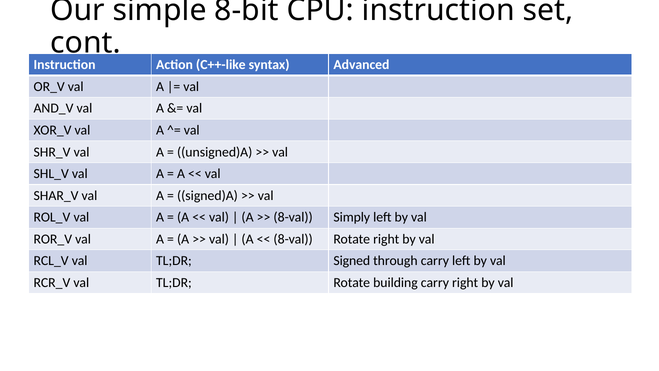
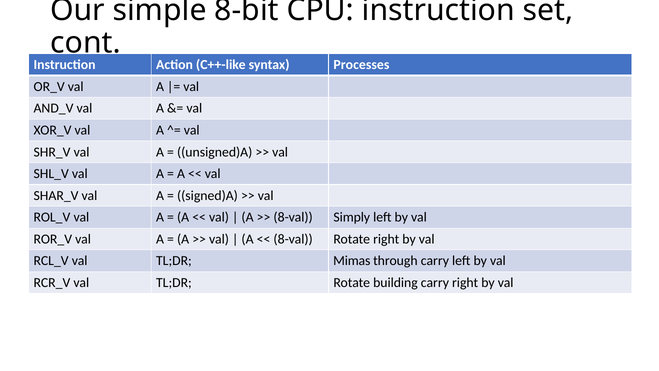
Advanced: Advanced -> Processes
Signed: Signed -> Mimas
